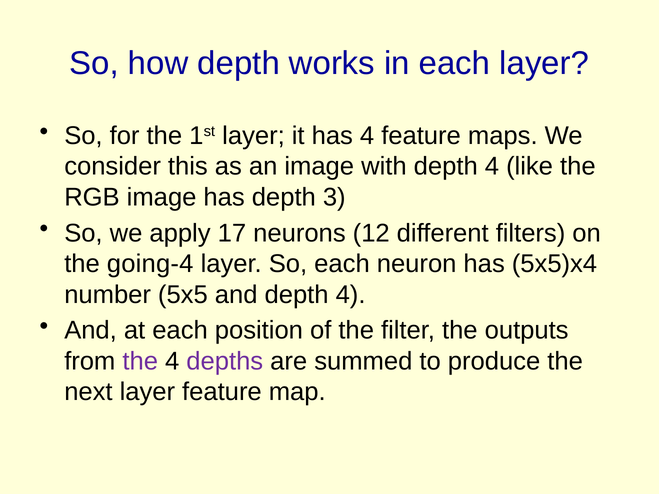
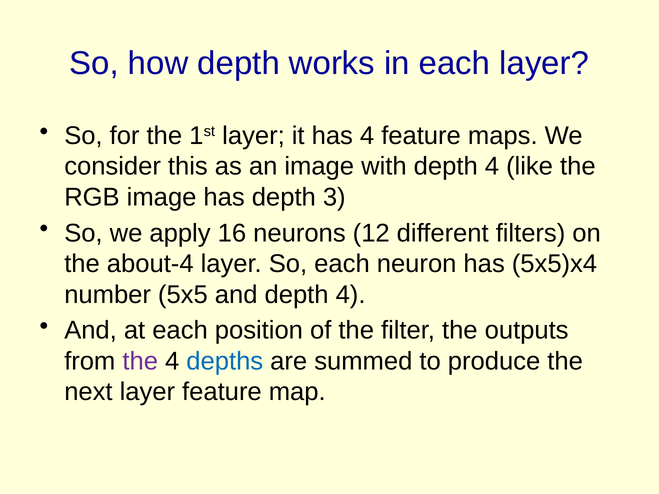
17: 17 -> 16
going-4: going-4 -> about-4
depths colour: purple -> blue
